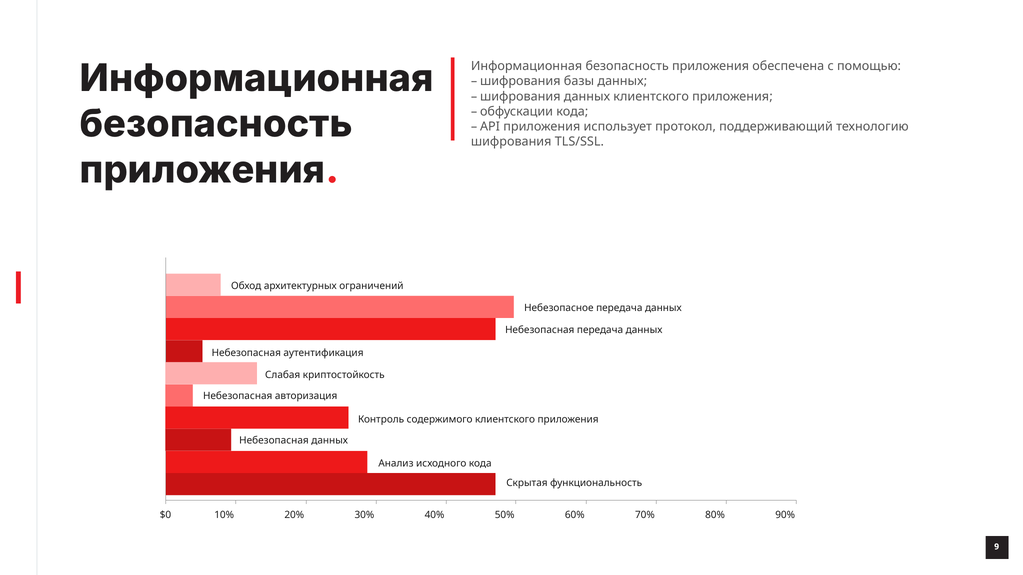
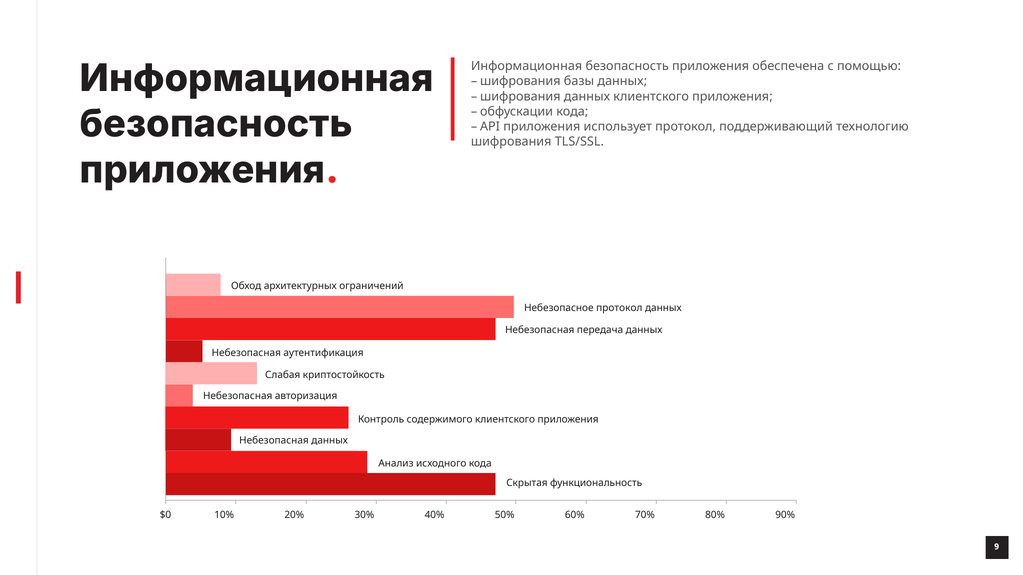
Небезопасное передача: передача -> протокол
